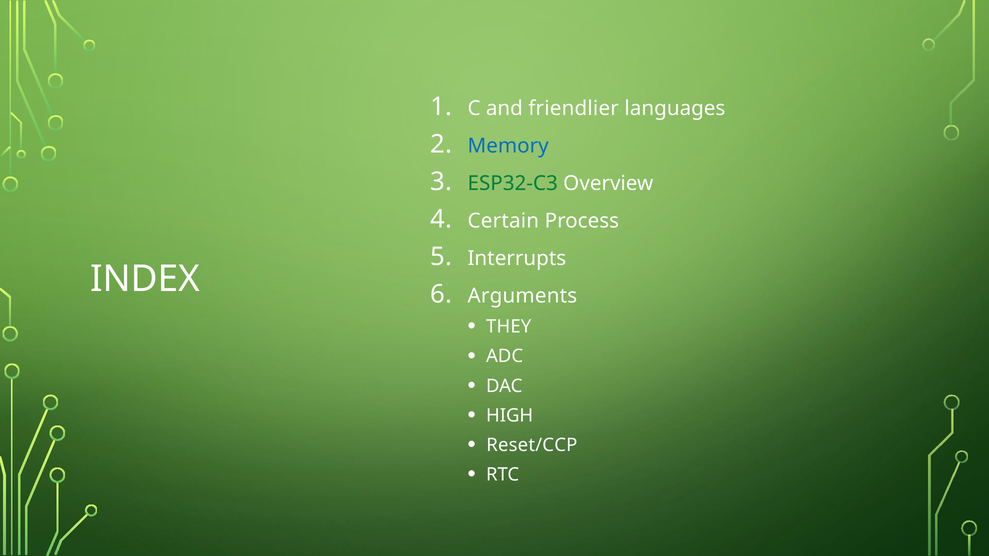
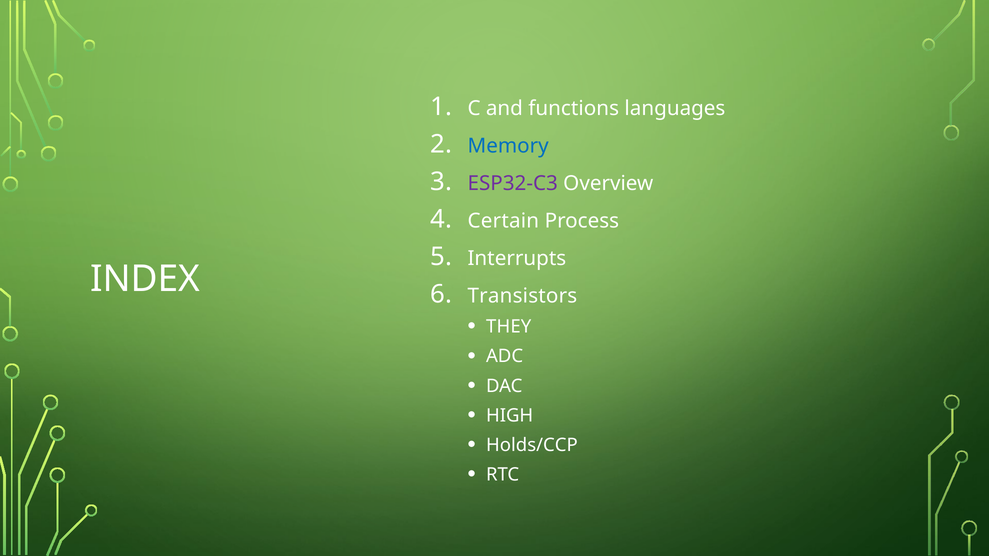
friendlier: friendlier -> functions
ESP32-C3 colour: green -> purple
Arguments: Arguments -> Transistors
Reset/CCP: Reset/CCP -> Holds/CCP
